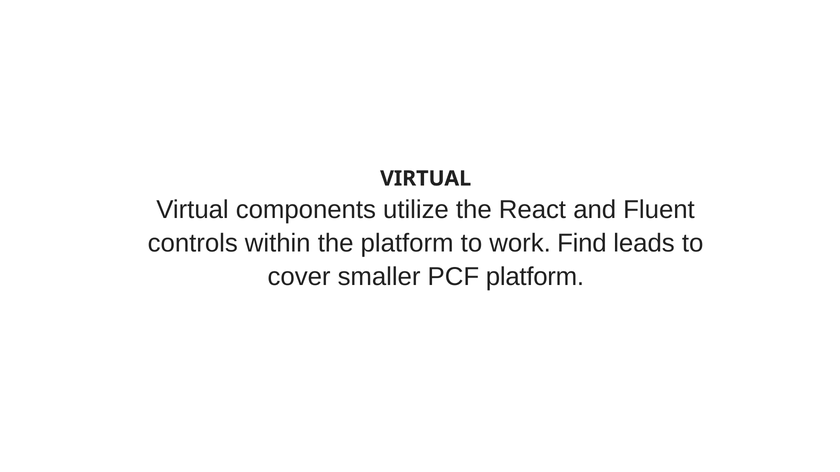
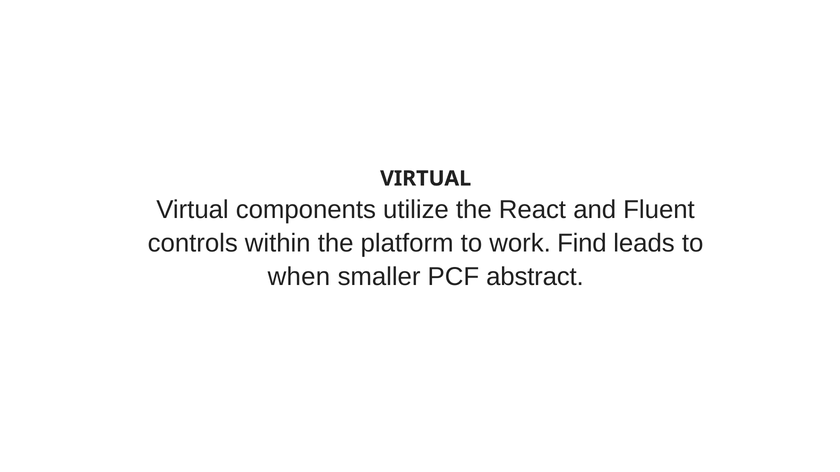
cover: cover -> when
PCF platform: platform -> abstract
